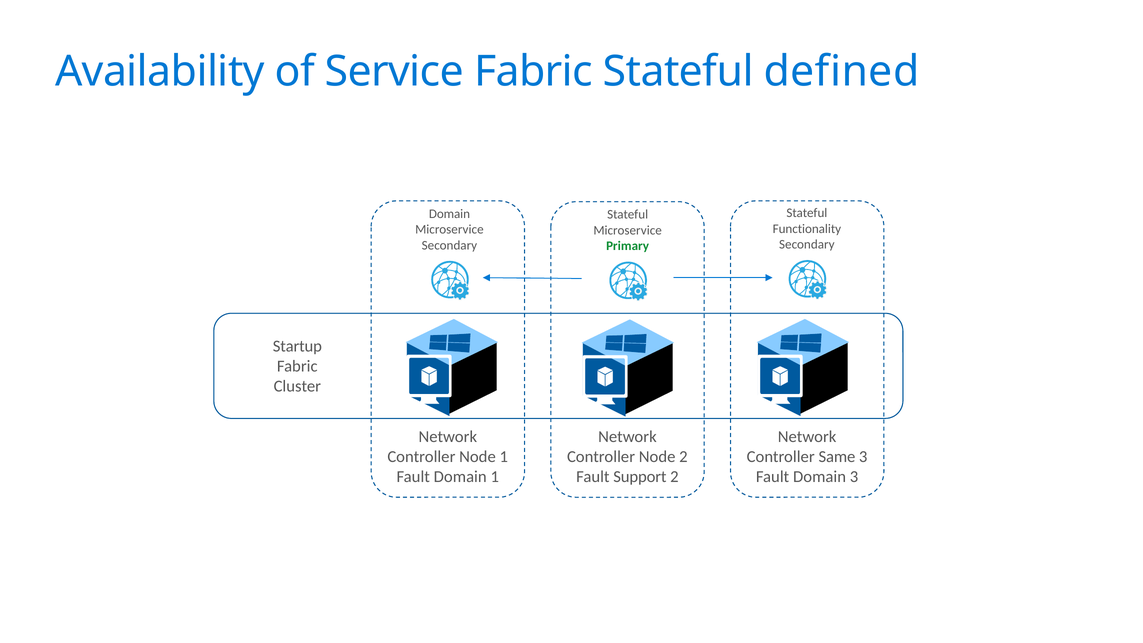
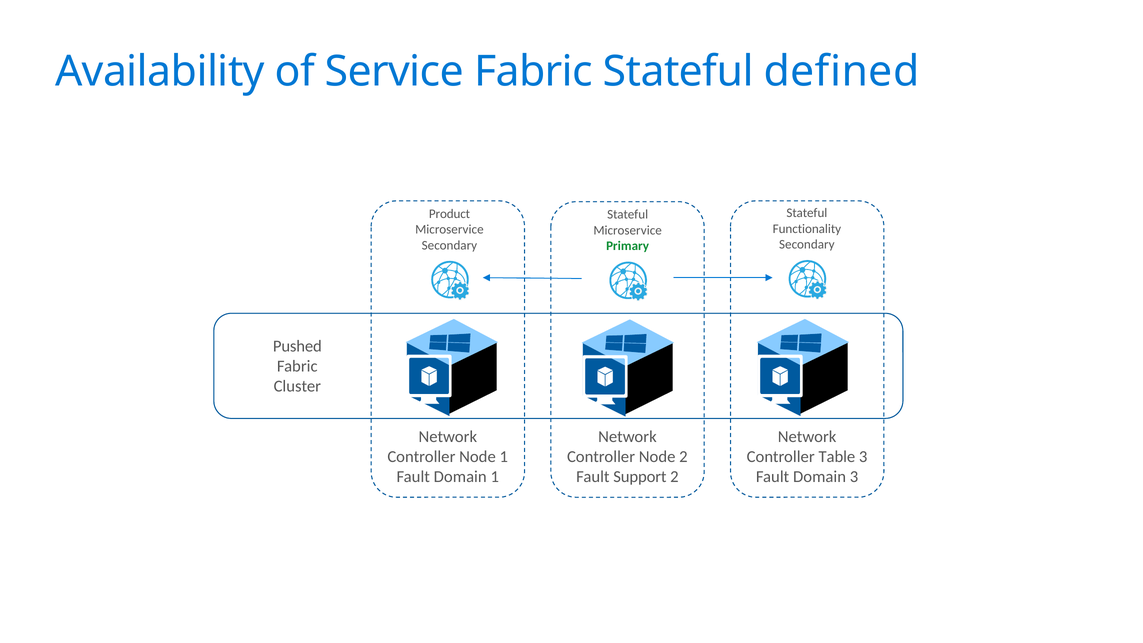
Domain at (449, 214): Domain -> Product
Startup: Startup -> Pushed
Same: Same -> Table
